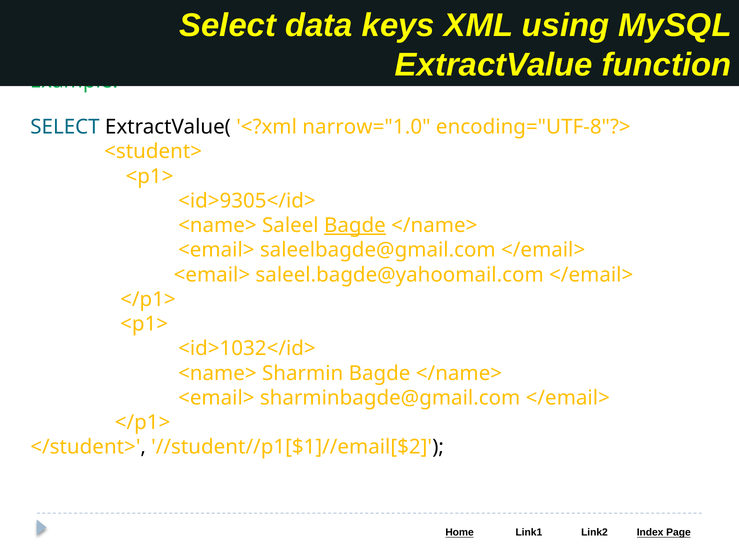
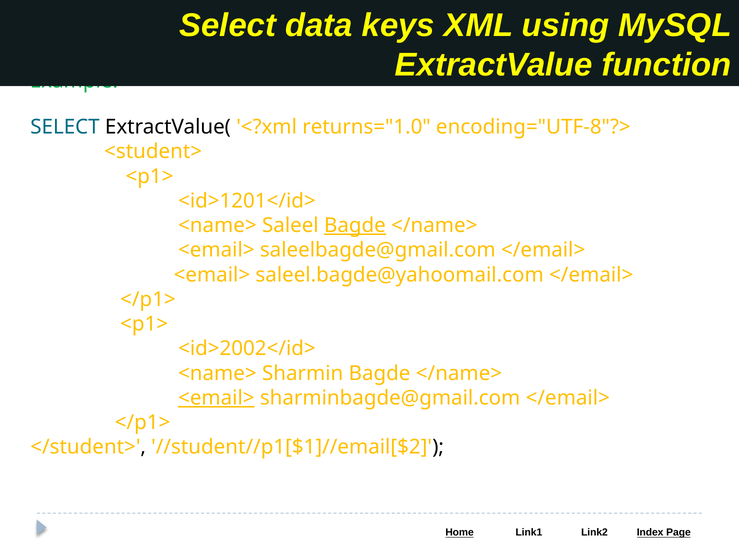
narrow="1.0: narrow="1.0 -> returns="1.0
<id>9305</id>: <id>9305</id> -> <id>1201</id>
<id>1032</id>: <id>1032</id> -> <id>2002</id>
<email> at (216, 398) underline: none -> present
